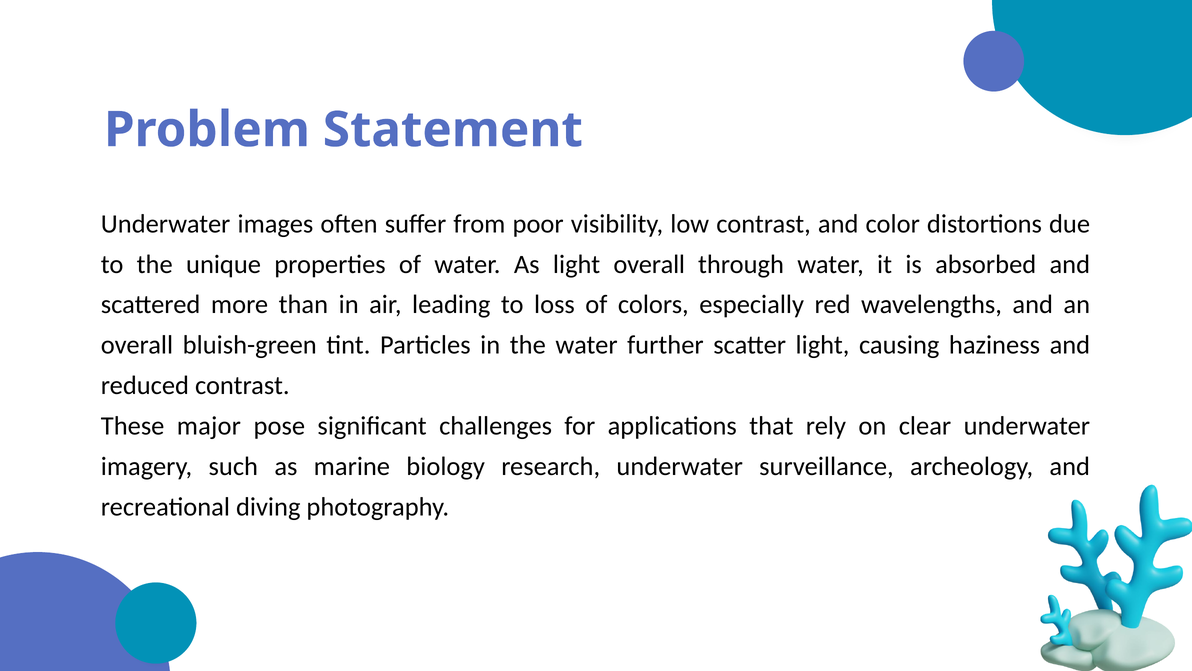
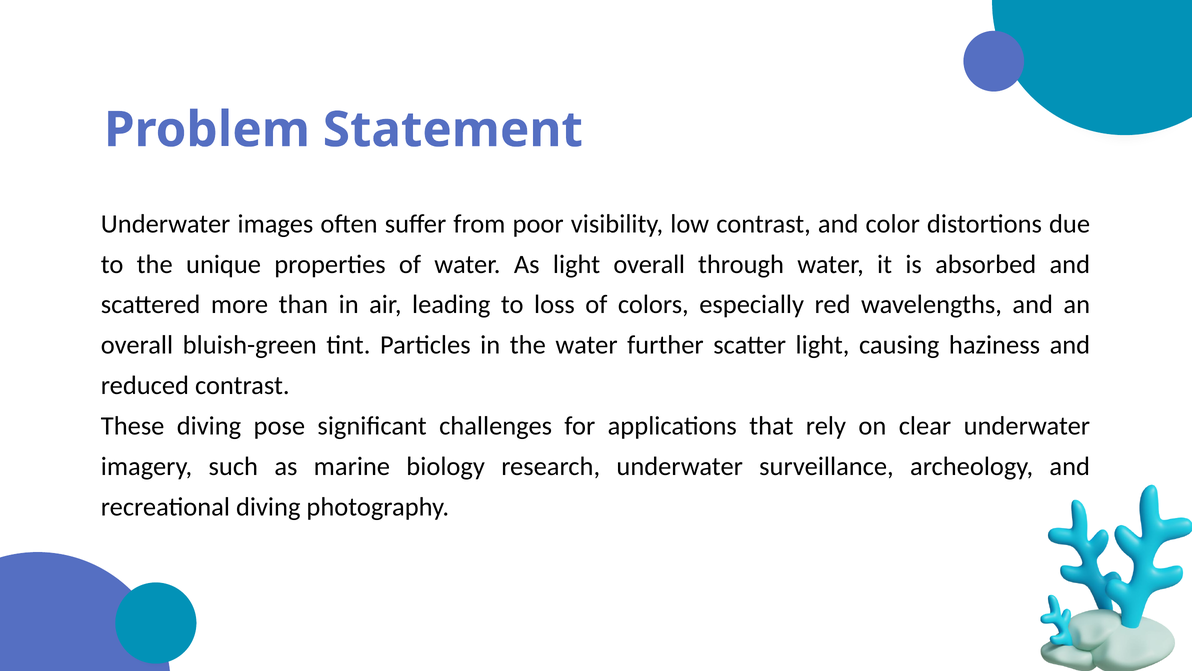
These major: major -> diving
